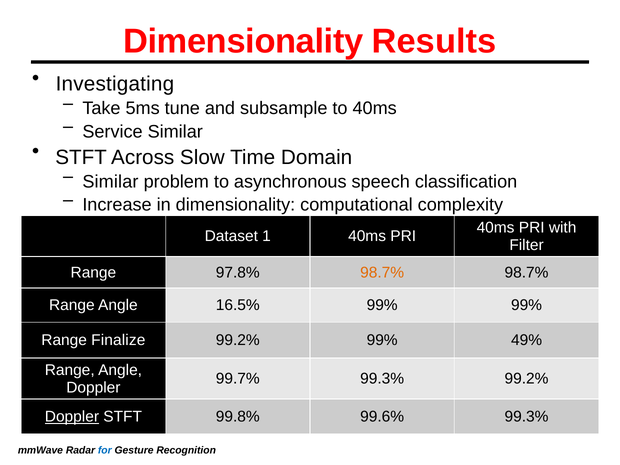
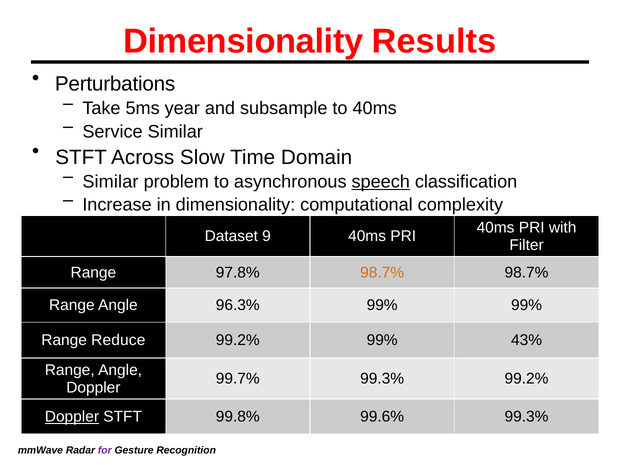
Investigating: Investigating -> Perturbations
tune: tune -> year
speech underline: none -> present
1: 1 -> 9
16.5%: 16.5% -> 96.3%
Finalize: Finalize -> Reduce
49%: 49% -> 43%
for colour: blue -> purple
